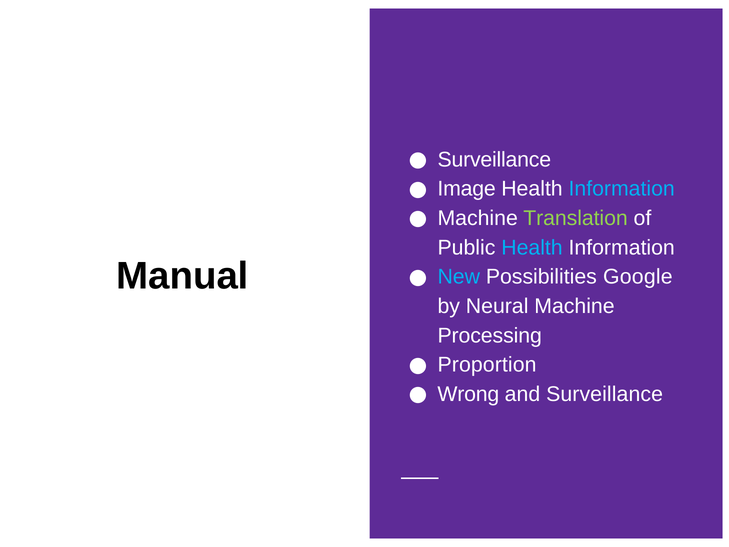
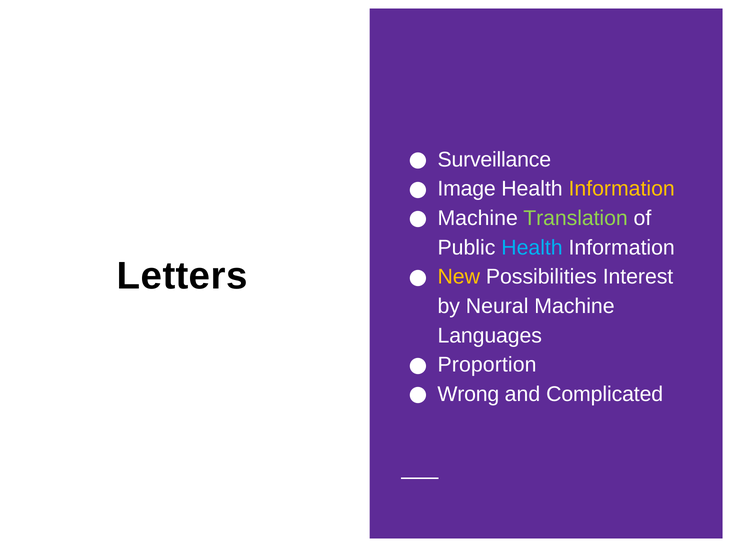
Information at (622, 189) colour: light blue -> yellow
Manual: Manual -> Letters
New colour: light blue -> yellow
Google: Google -> Interest
Processing: Processing -> Languages
and Surveillance: Surveillance -> Complicated
